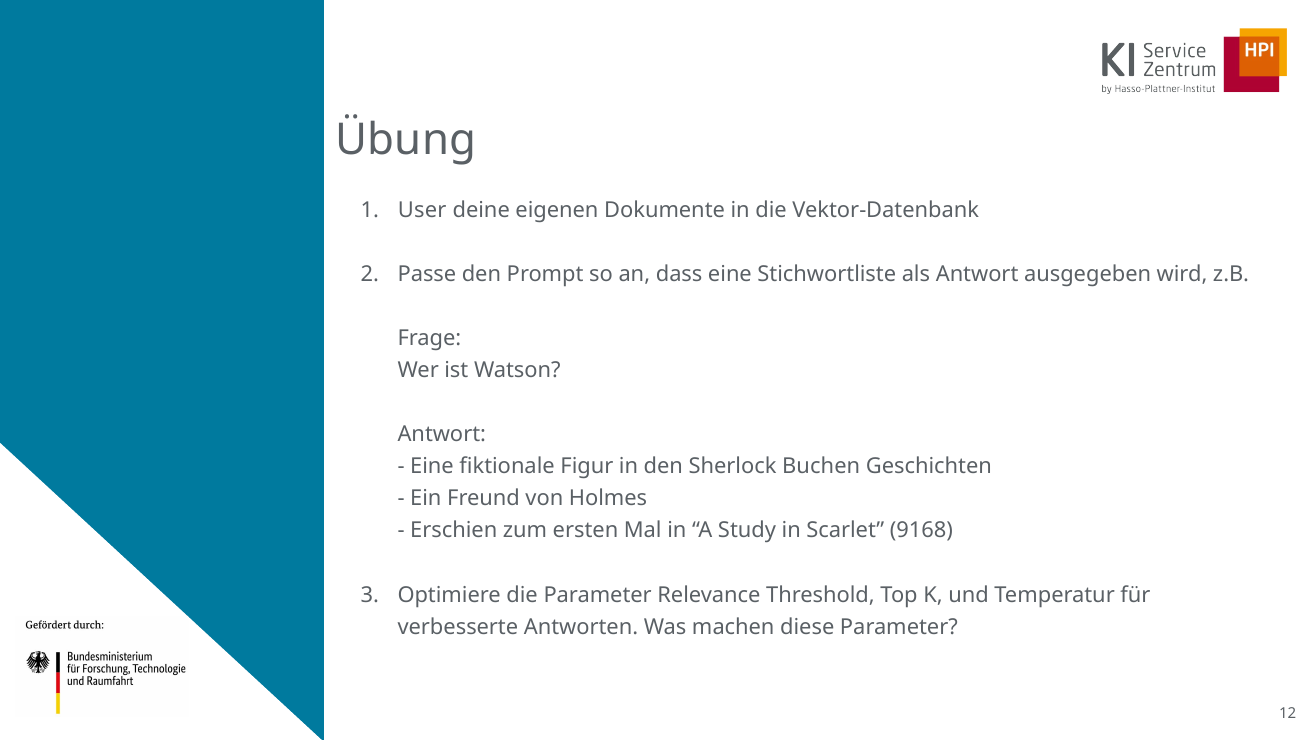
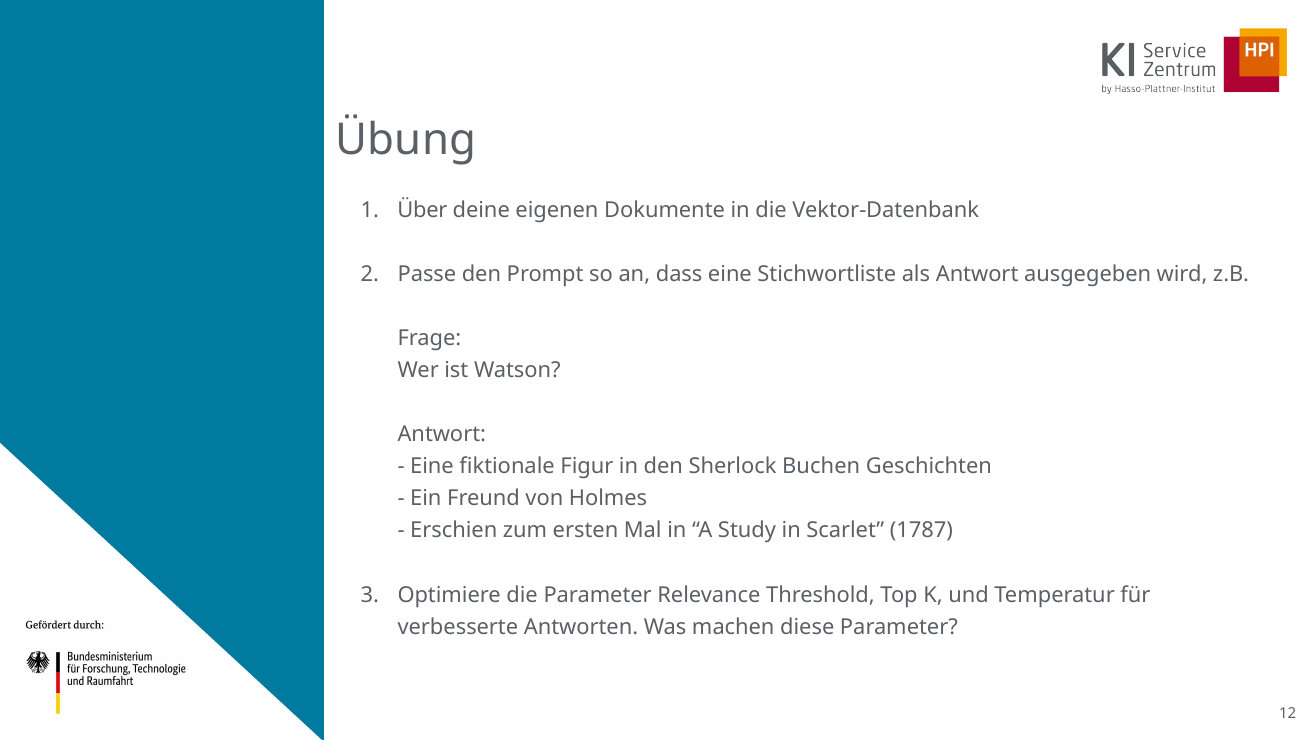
User: User -> Über
9168: 9168 -> 1787
